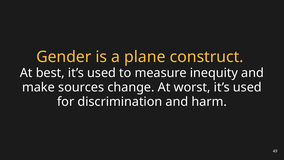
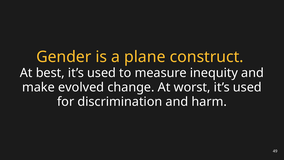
sources: sources -> evolved
